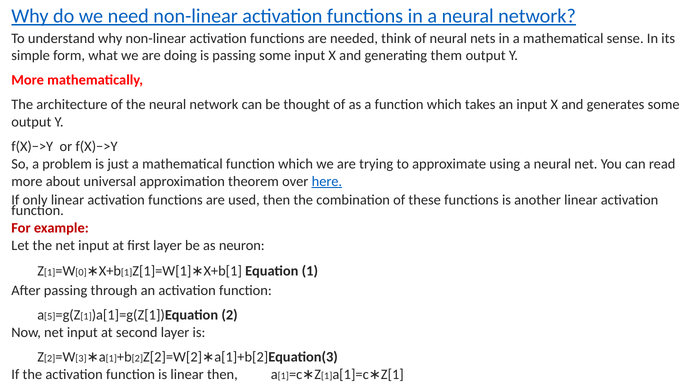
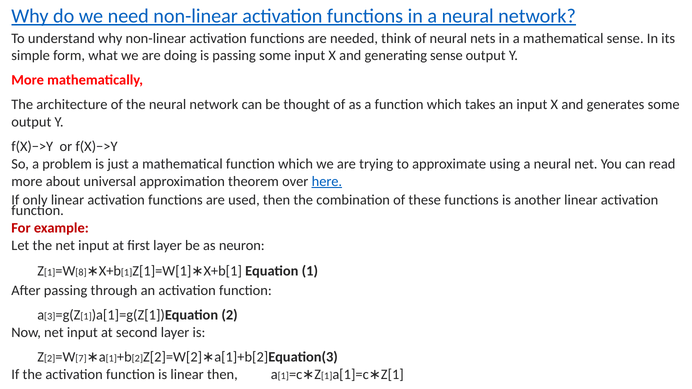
generating them: them -> sense
0: 0 -> 8
5: 5 -> 3
3: 3 -> 7
